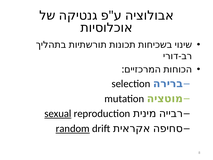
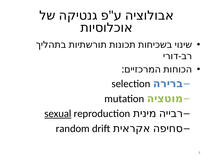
random underline: present -> none
